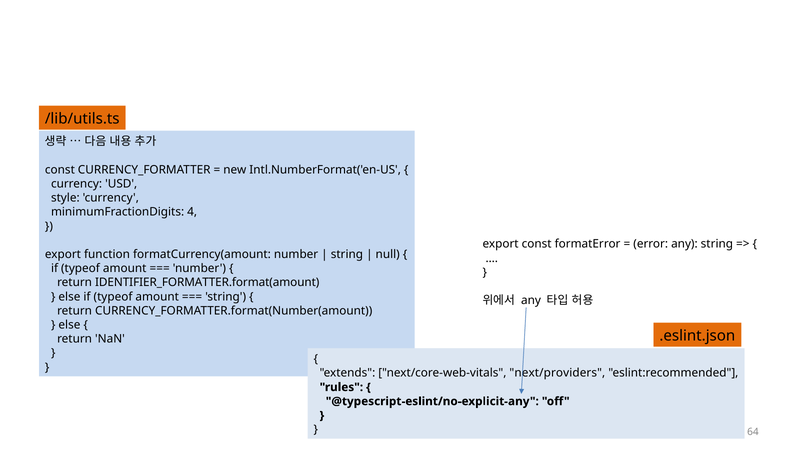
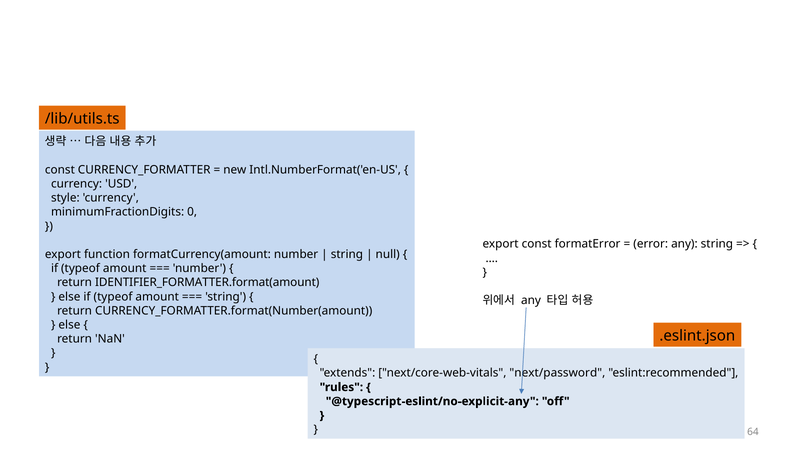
4: 4 -> 0
next/providers: next/providers -> next/password
